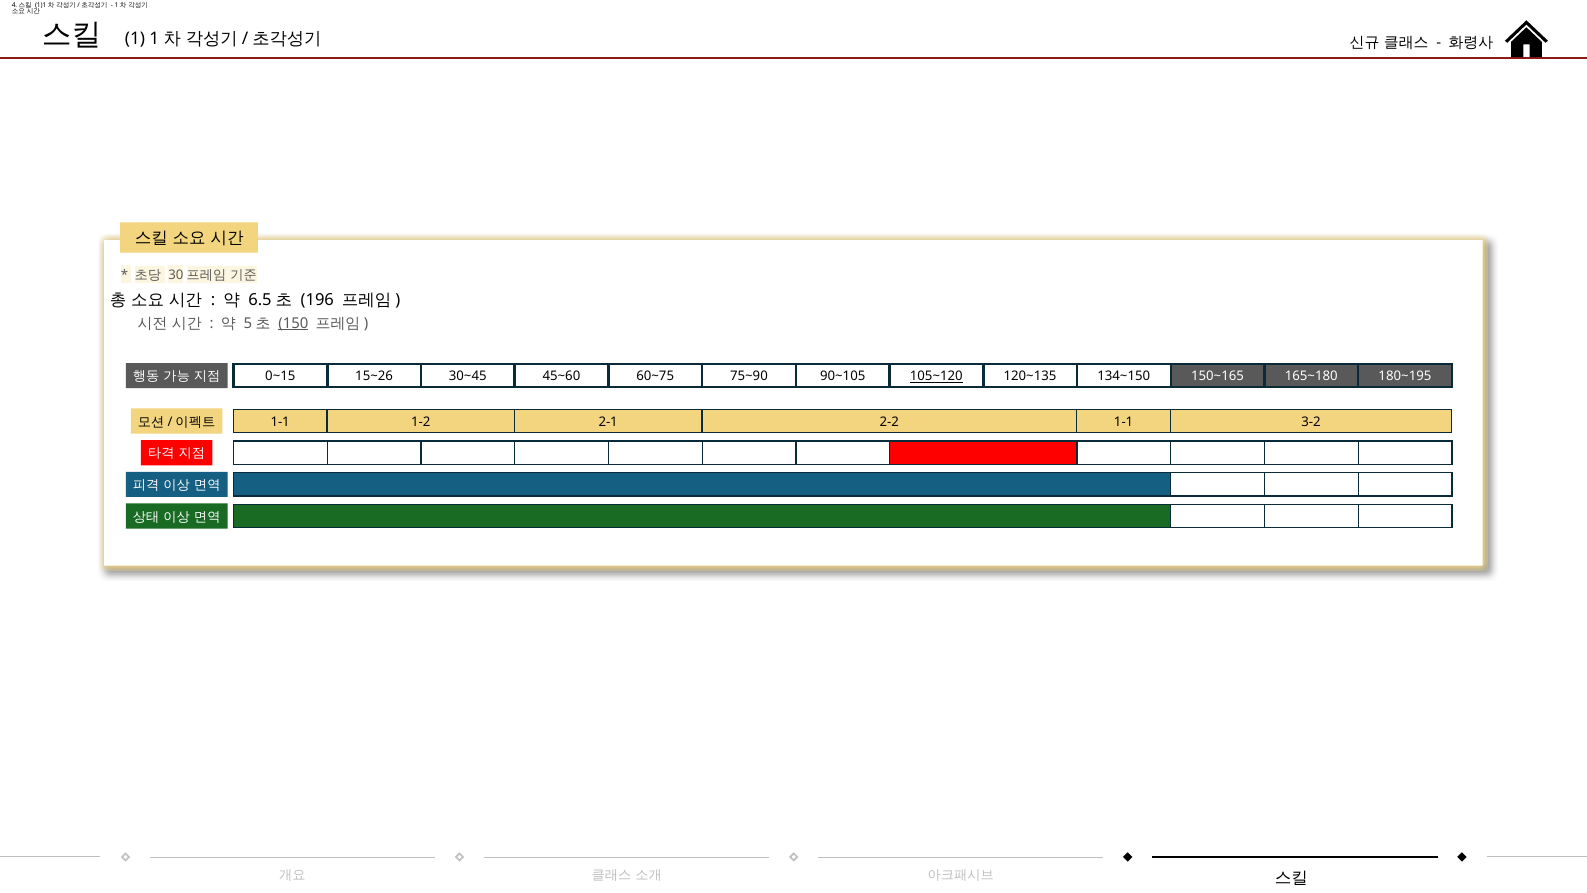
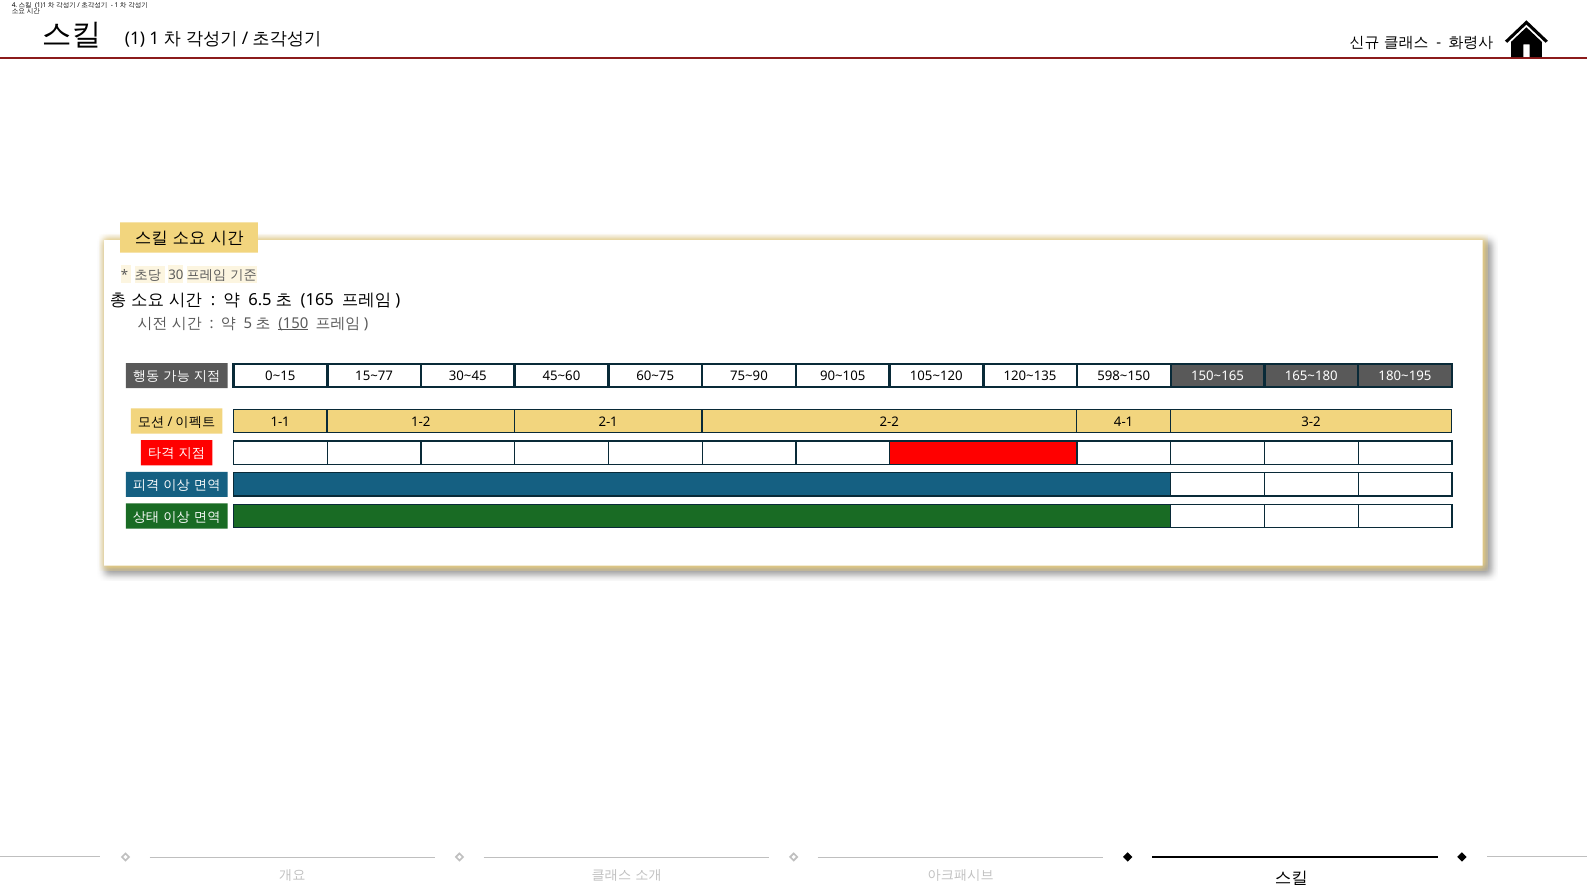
196: 196 -> 165
15~26: 15~26 -> 15~77
105~120 underline: present -> none
134~150: 134~150 -> 598~150
2-2 1-1: 1-1 -> 4-1
